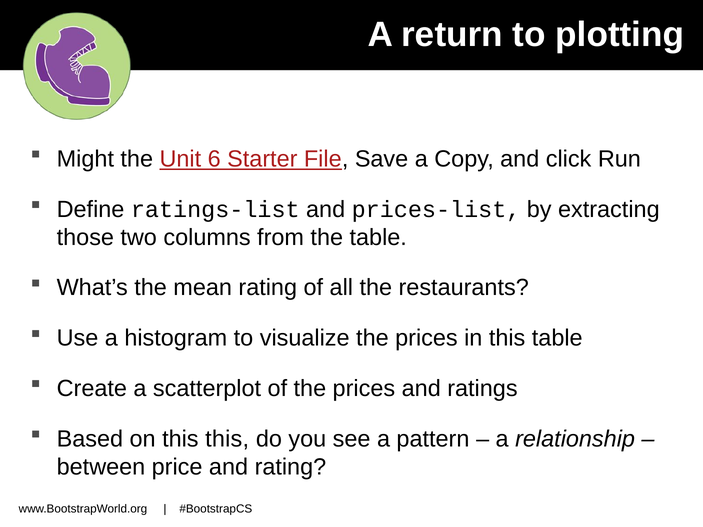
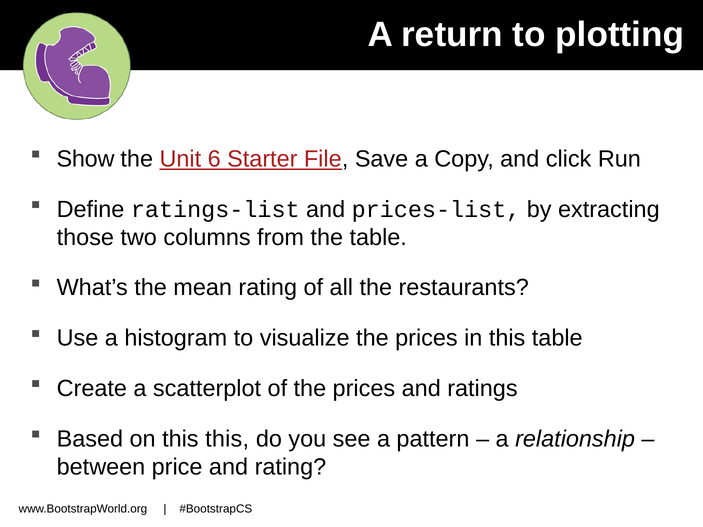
Might: Might -> Show
